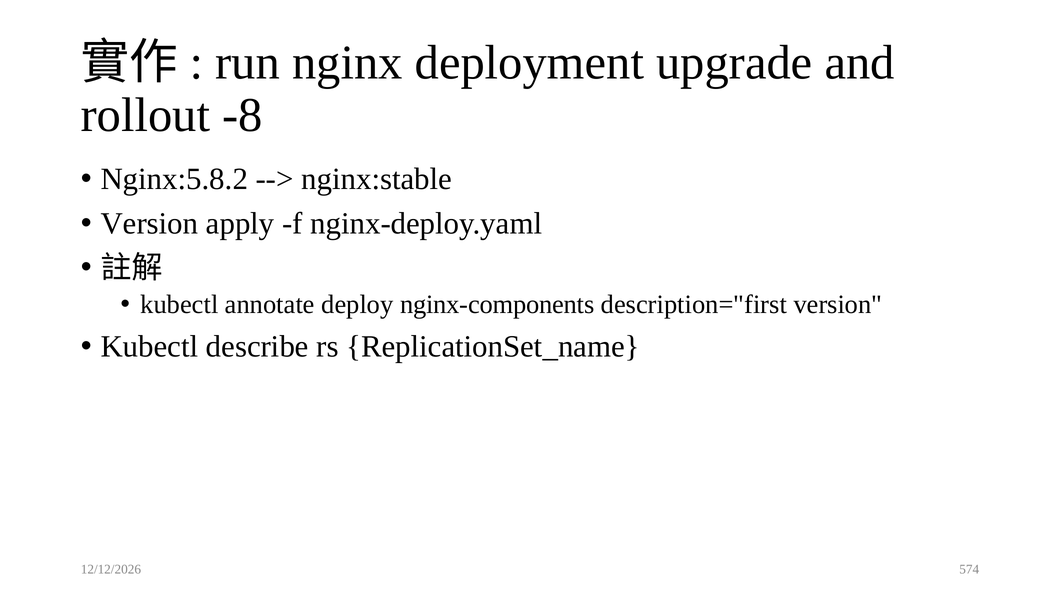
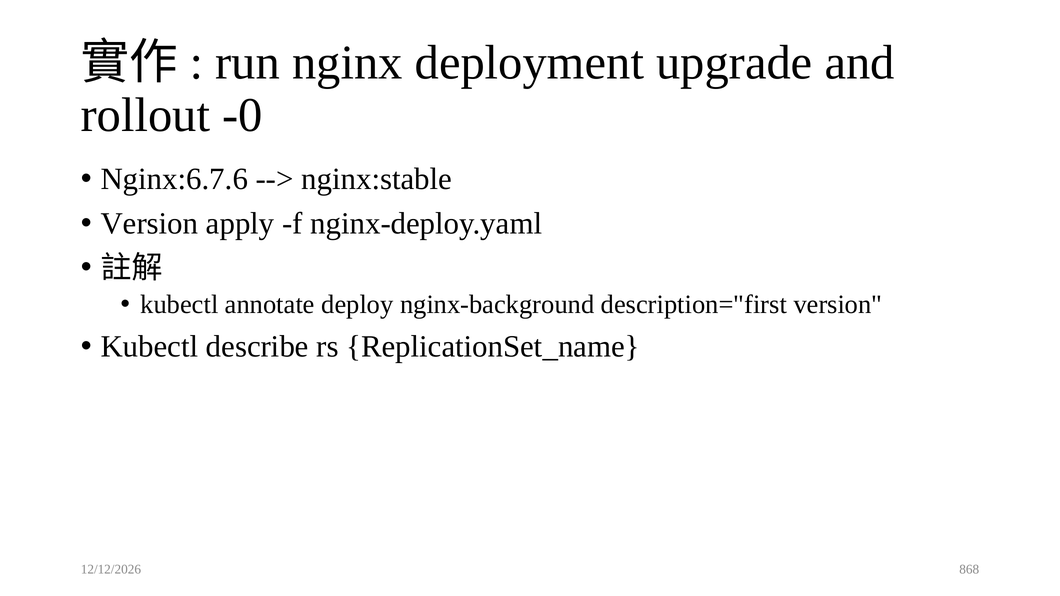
-8: -8 -> -0
Nginx:5.8.2: Nginx:5.8.2 -> Nginx:6.7.6
nginx-components: nginx-components -> nginx-background
574: 574 -> 868
